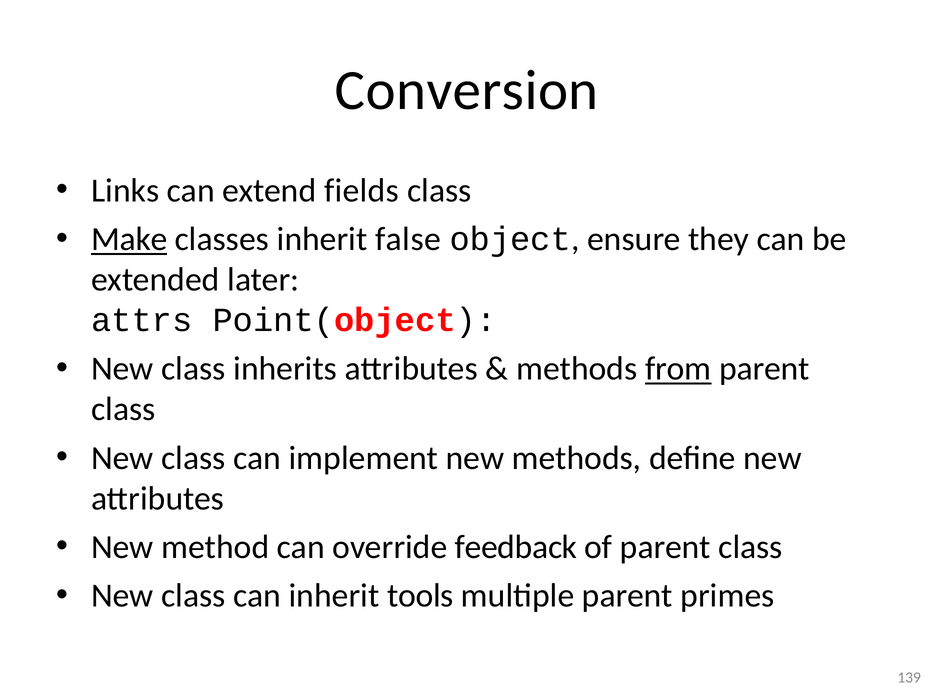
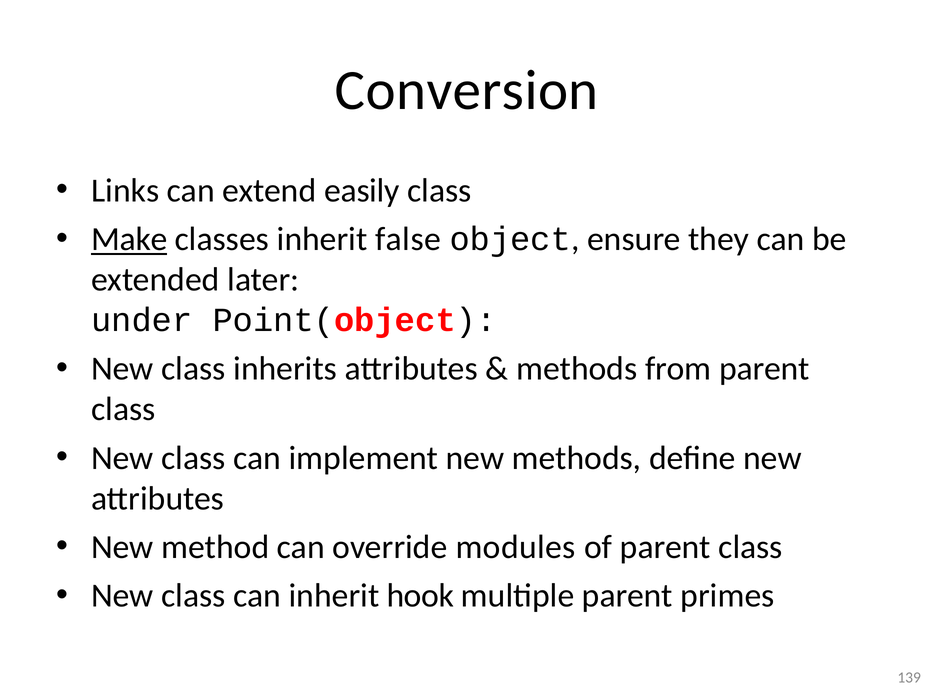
fields: fields -> easily
attrs: attrs -> under
from underline: present -> none
feedback: feedback -> modules
tools: tools -> hook
